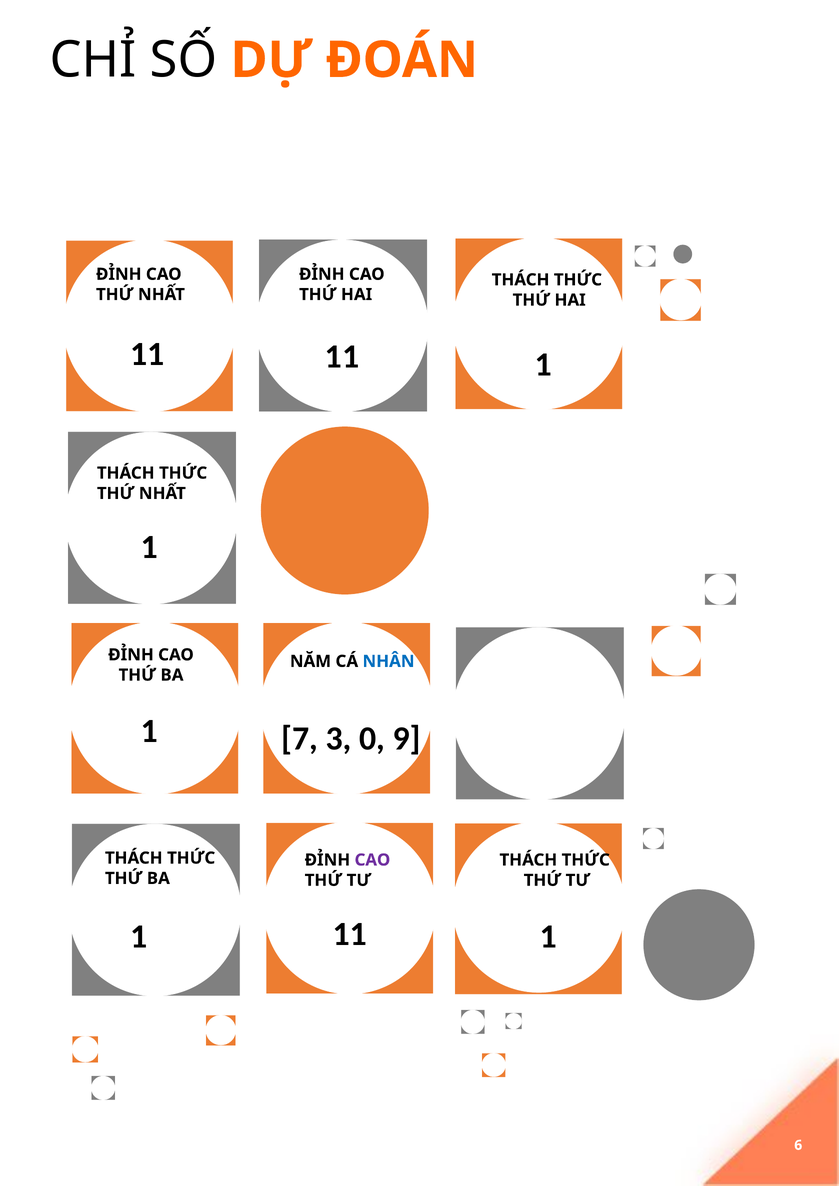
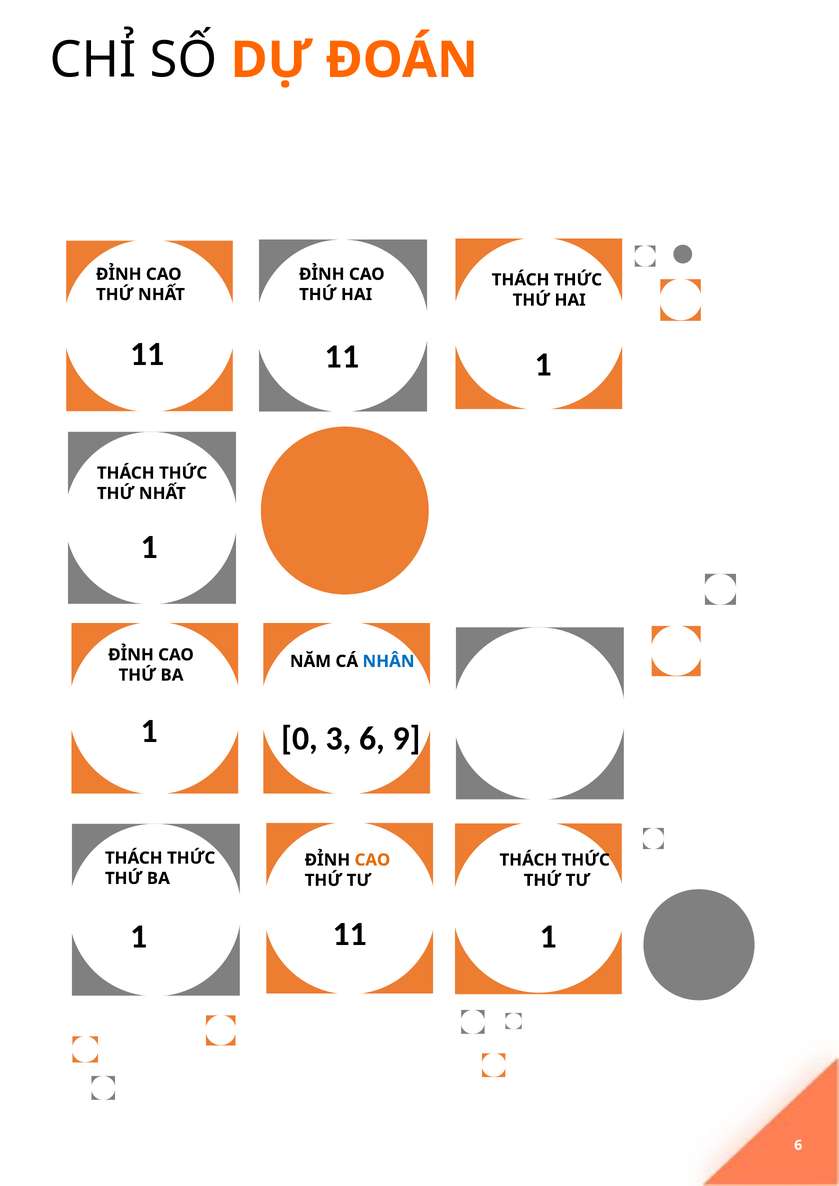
7: 7 -> 0
3 0: 0 -> 6
CAO at (372, 860) colour: purple -> orange
